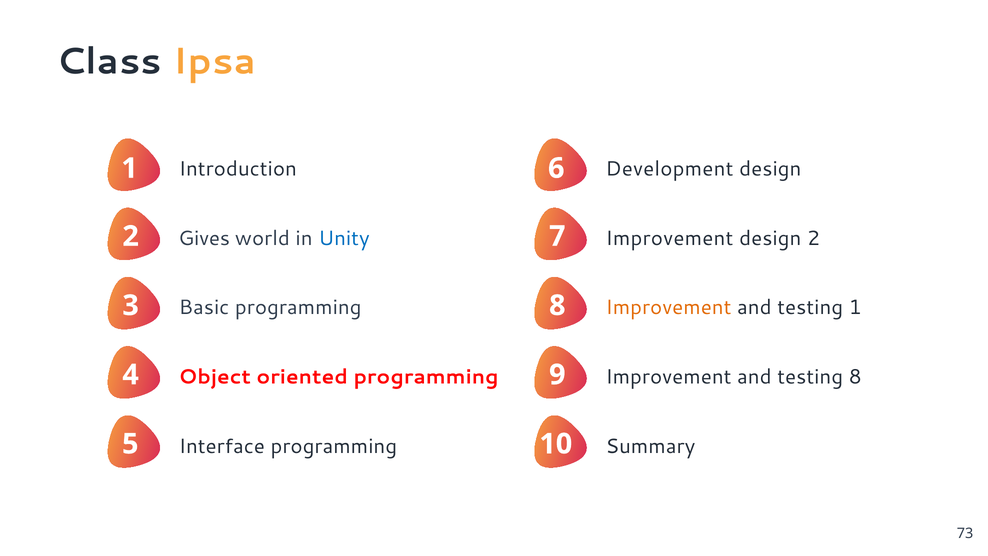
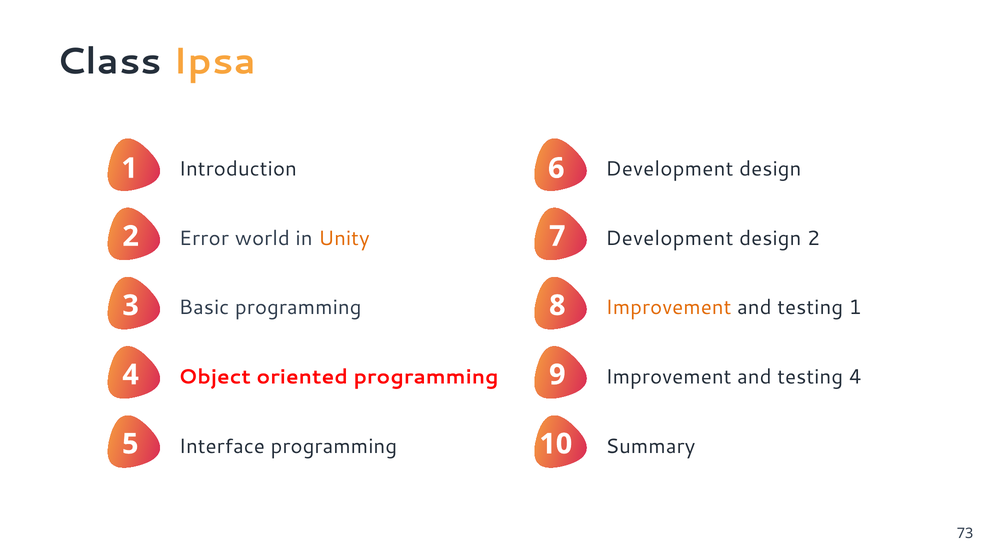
Gives: Gives -> Error
Unity colour: blue -> orange
Improvement at (669, 238): Improvement -> Development
testing 8: 8 -> 4
